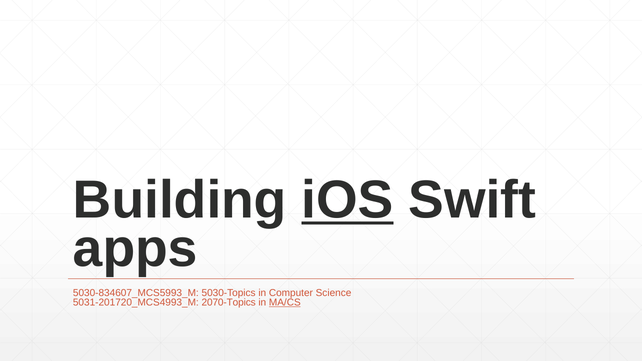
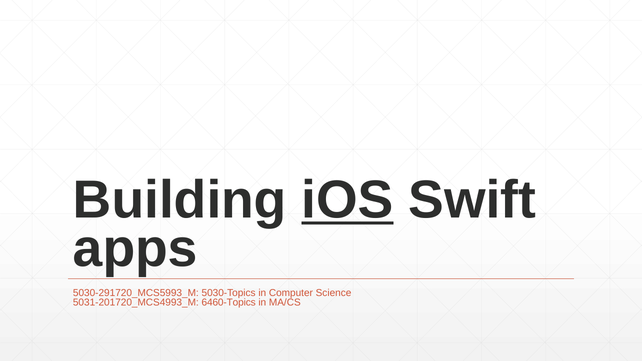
5030-834607_MCS5993_M: 5030-834607_MCS5993_M -> 5030-291720_MCS5993_M
2070-Topics: 2070-Topics -> 6460-Topics
MA/CS underline: present -> none
